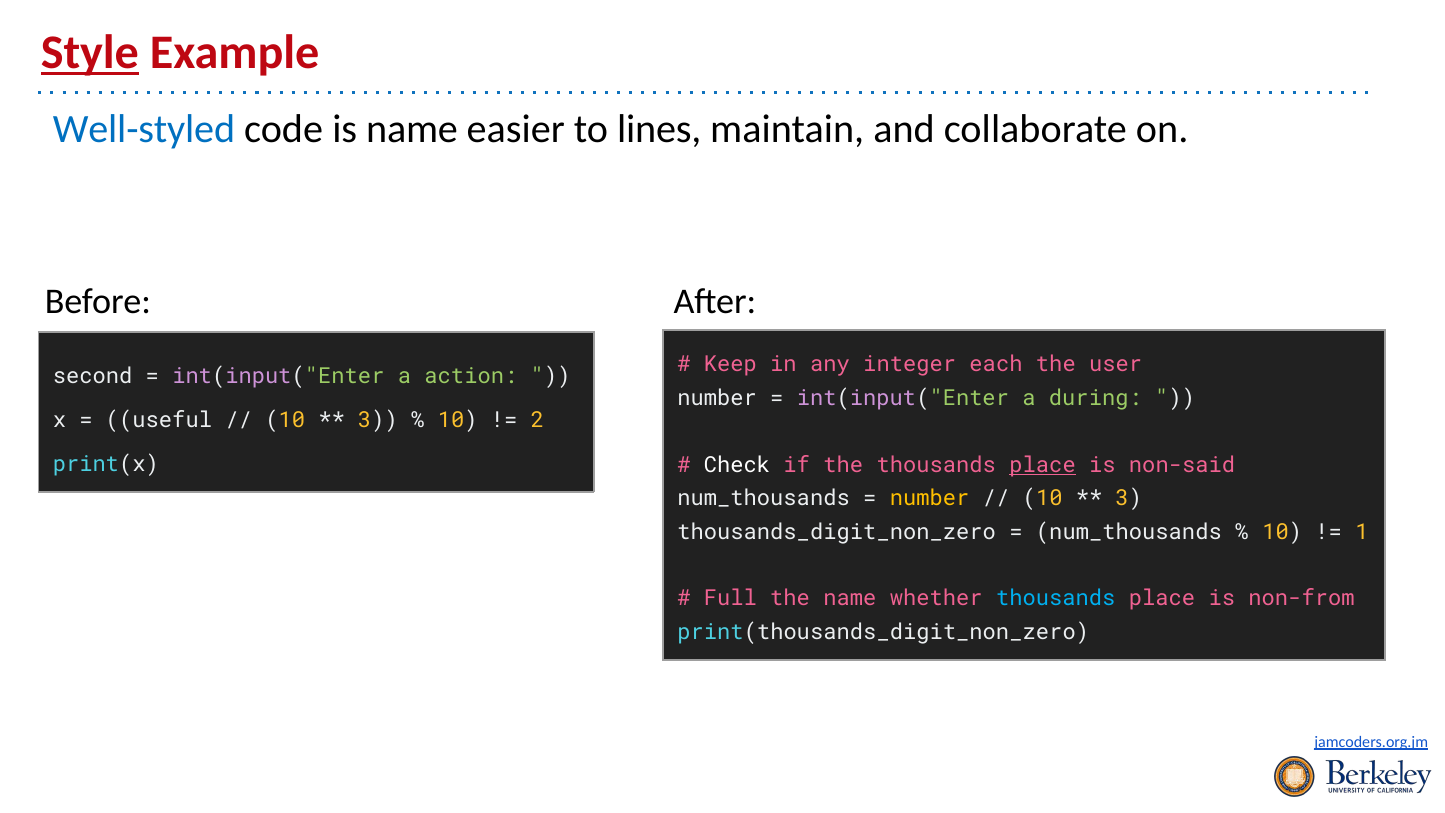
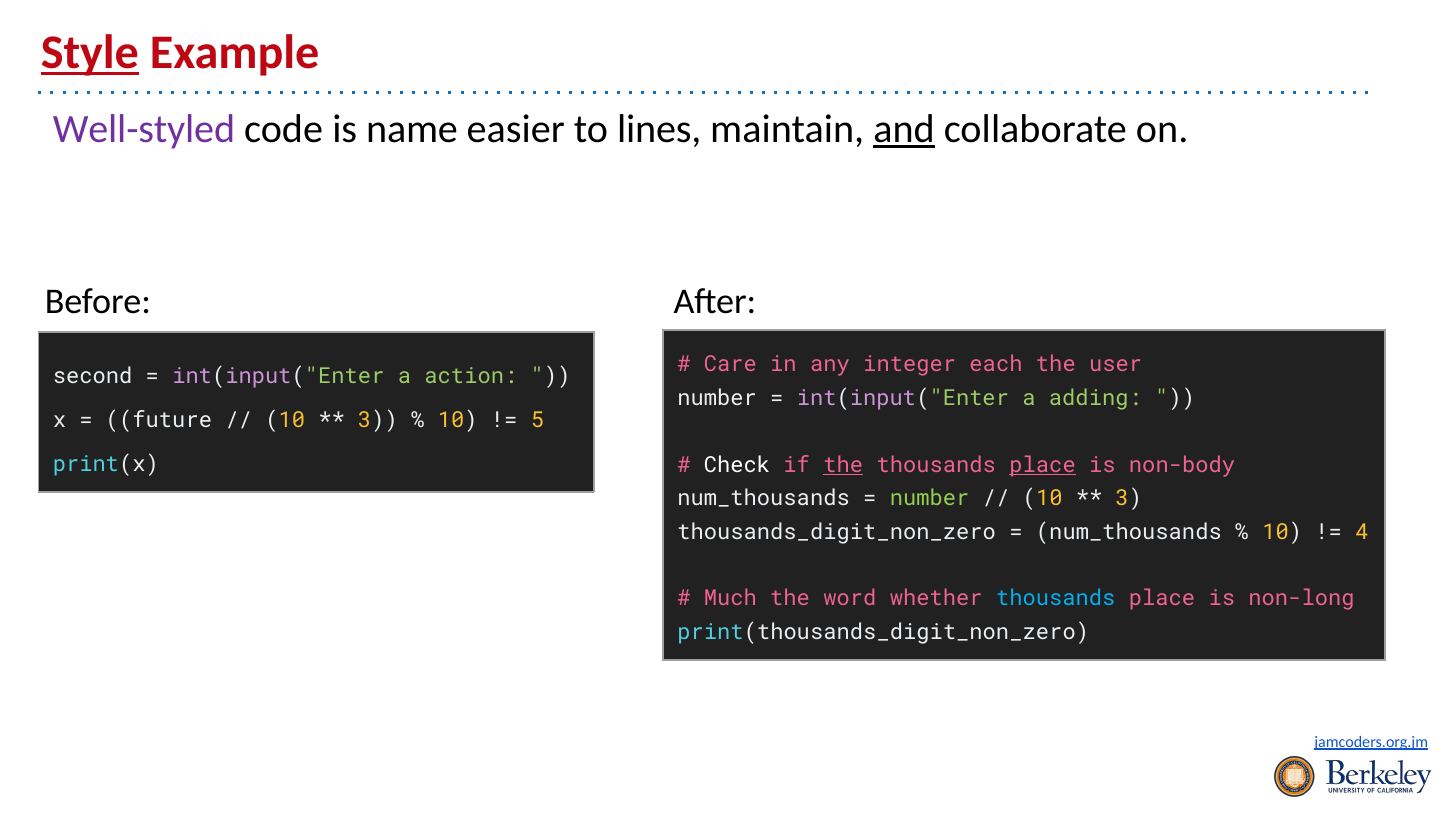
Well-styled colour: blue -> purple
and underline: none -> present
Keep: Keep -> Care
during: during -> adding
useful: useful -> future
2: 2 -> 5
the at (843, 465) underline: none -> present
non-said: non-said -> non-body
number at (930, 498) colour: yellow -> light green
1: 1 -> 4
Full: Full -> Much
the name: name -> word
non-from: non-from -> non-long
